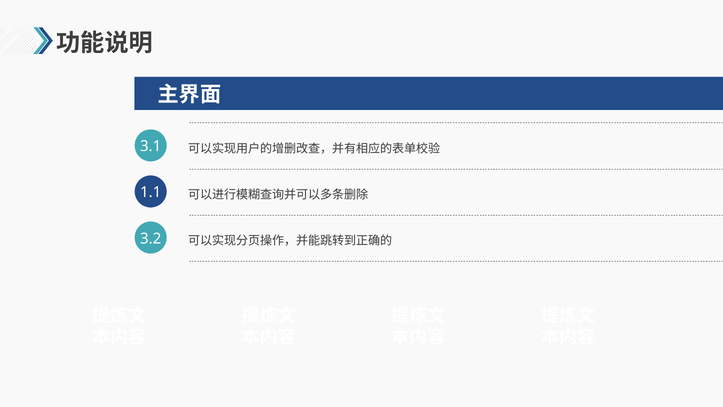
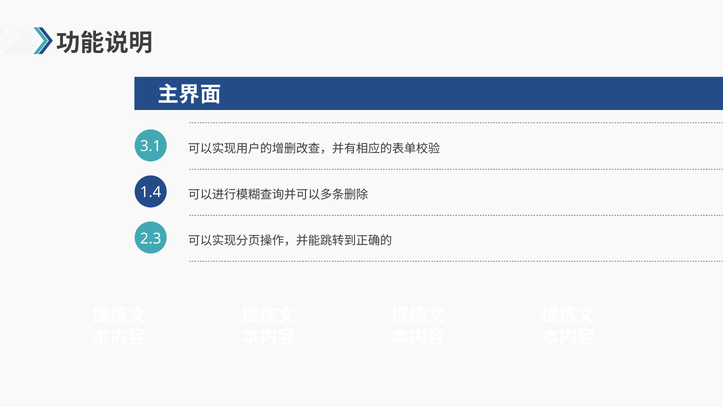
1.1: 1.1 -> 1.4
3.2: 3.2 -> 2.3
